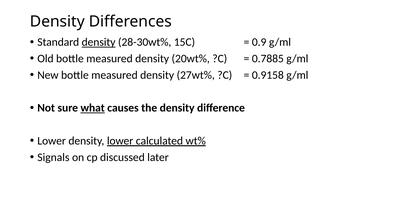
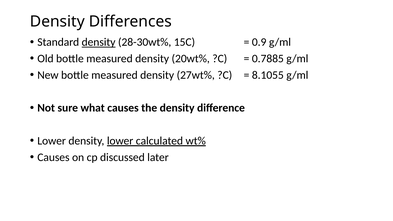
0.9158: 0.9158 -> 8.1055
what underline: present -> none
Signals at (53, 157): Signals -> Causes
